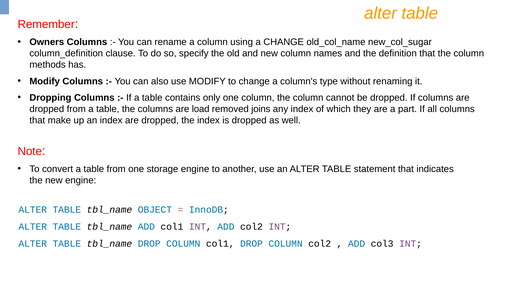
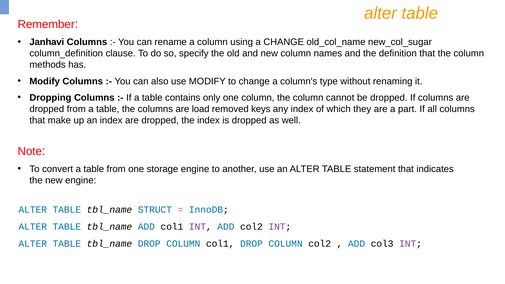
Owners: Owners -> Janhavi
joins: joins -> keys
OBJECT: OBJECT -> STRUCT
